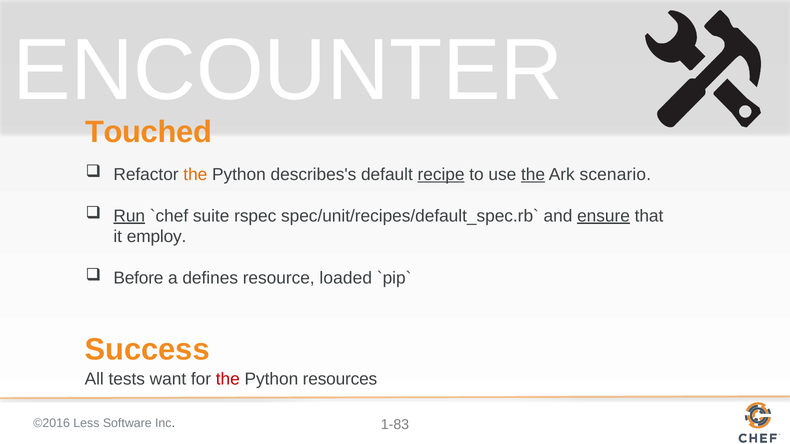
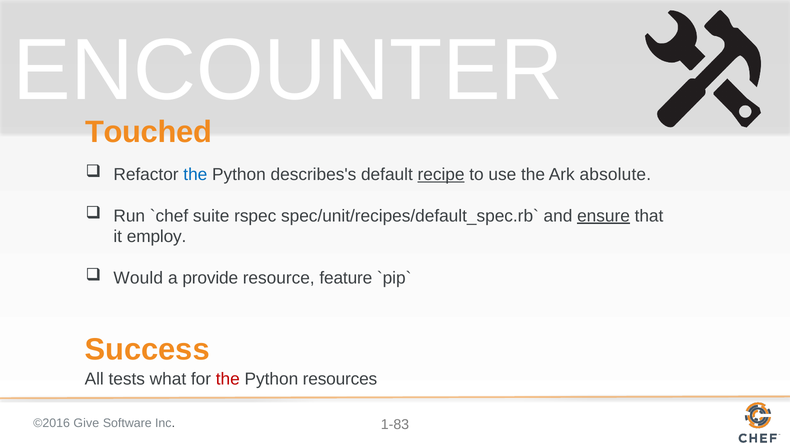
the at (195, 174) colour: orange -> blue
the at (533, 174) underline: present -> none
scenario: scenario -> absolute
Run underline: present -> none
Before: Before -> Would
defines: defines -> provide
loaded: loaded -> feature
want: want -> what
Less: Less -> Give
